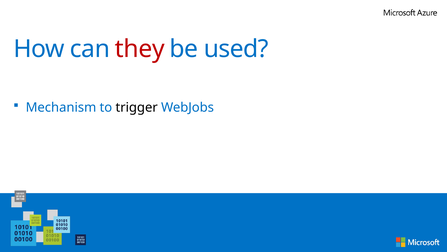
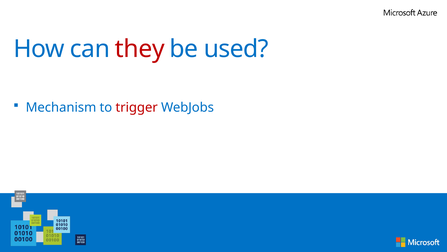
trigger colour: black -> red
